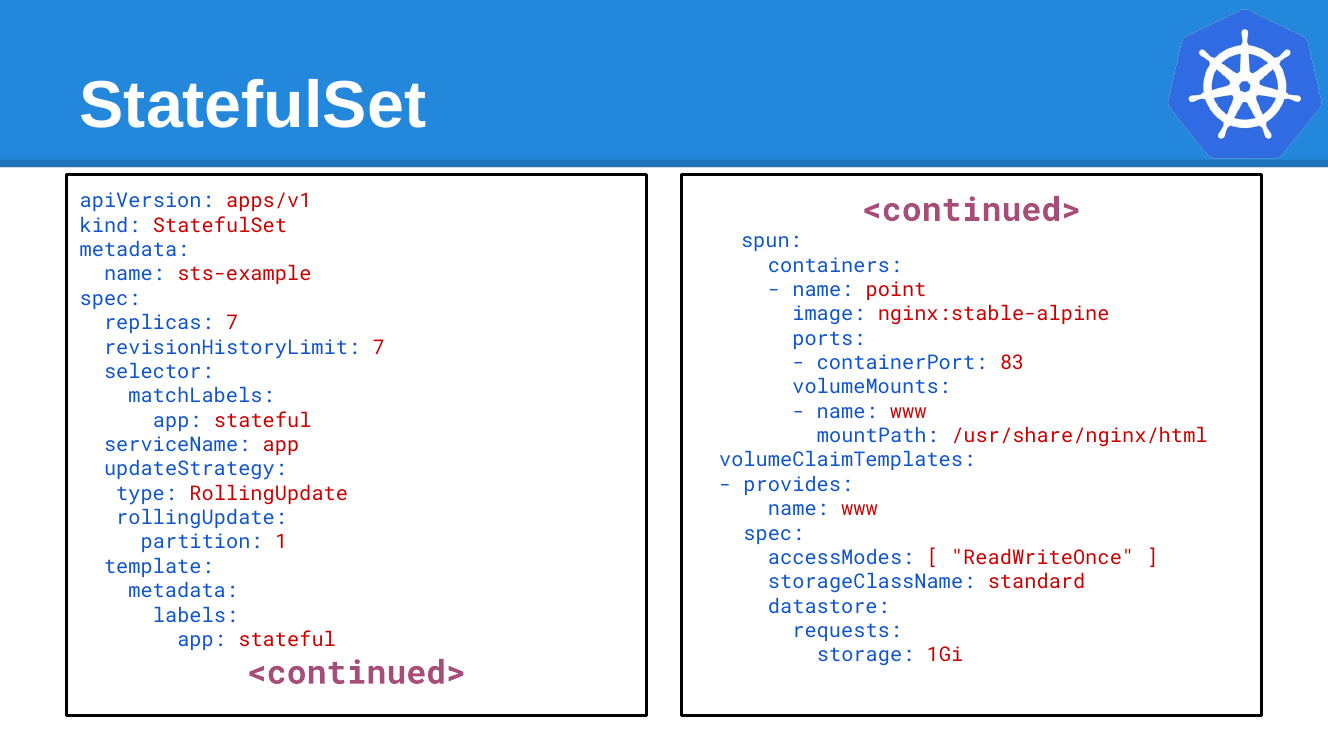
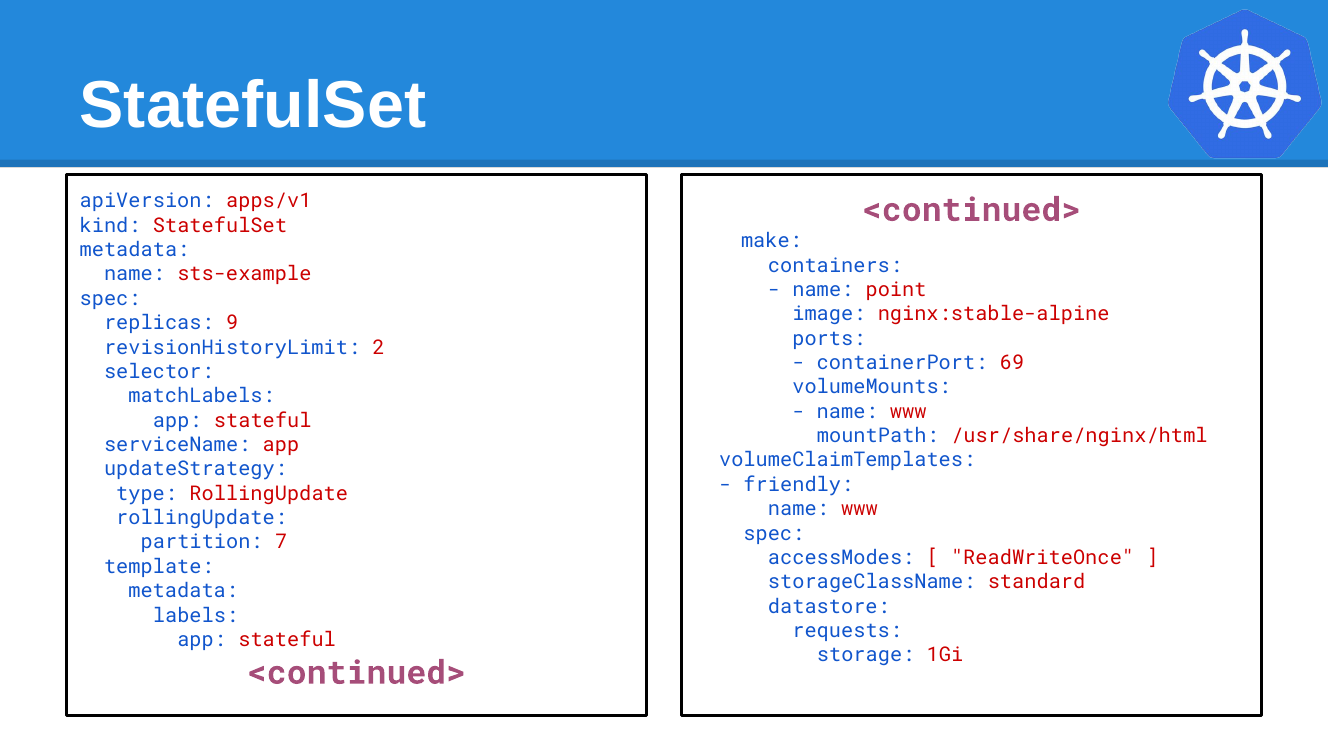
spun: spun -> make
replicas 7: 7 -> 9
revisionHistoryLimit 7: 7 -> 2
83: 83 -> 69
provides: provides -> friendly
1: 1 -> 7
